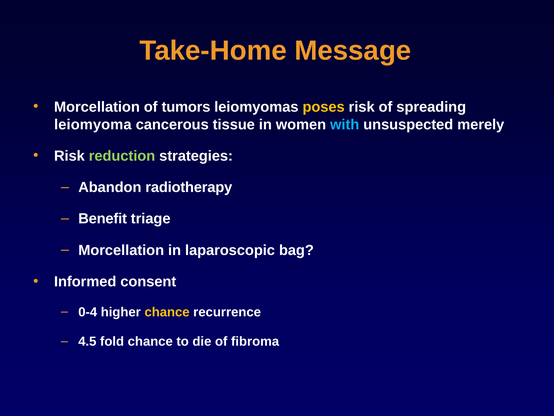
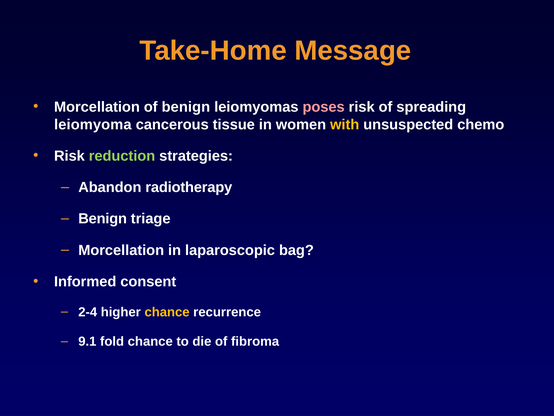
of tumors: tumors -> benign
poses colour: yellow -> pink
with colour: light blue -> yellow
merely: merely -> chemo
Benefit at (103, 219): Benefit -> Benign
0-4: 0-4 -> 2-4
4.5: 4.5 -> 9.1
